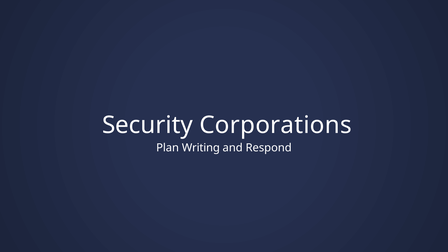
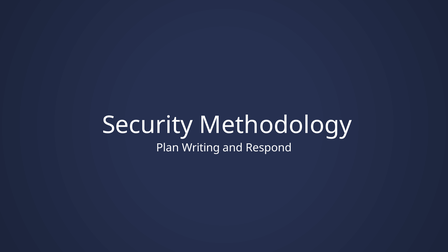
Corporations: Corporations -> Methodology
